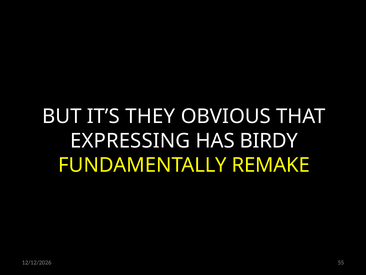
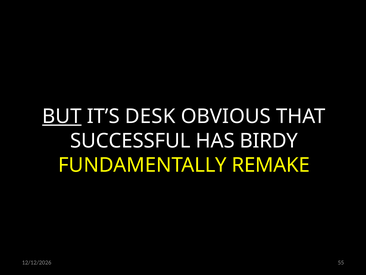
BUT underline: none -> present
THEY: THEY -> DESK
EXPRESSING: EXPRESSING -> SUCCESSFUL
